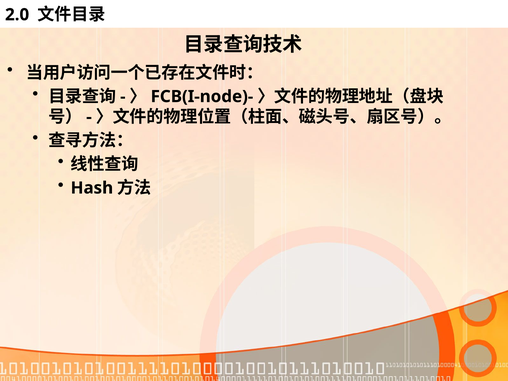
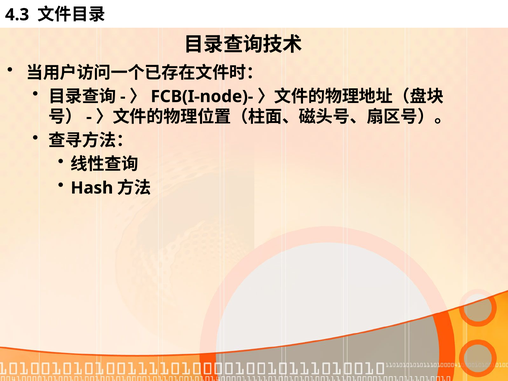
2.0: 2.0 -> 4.3
